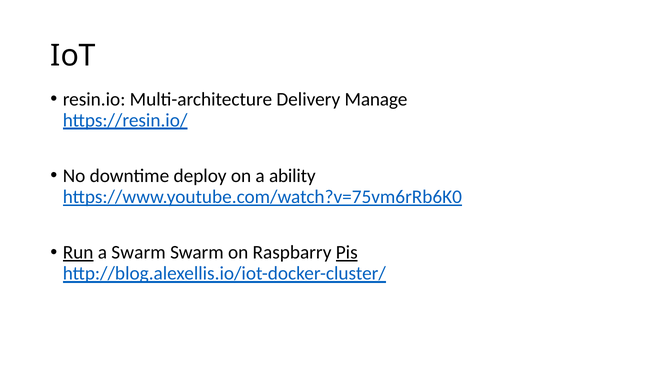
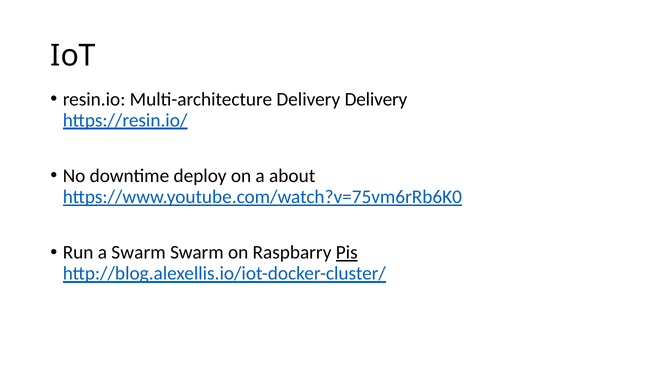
Delivery Manage: Manage -> Delivery
ability: ability -> about
Run underline: present -> none
